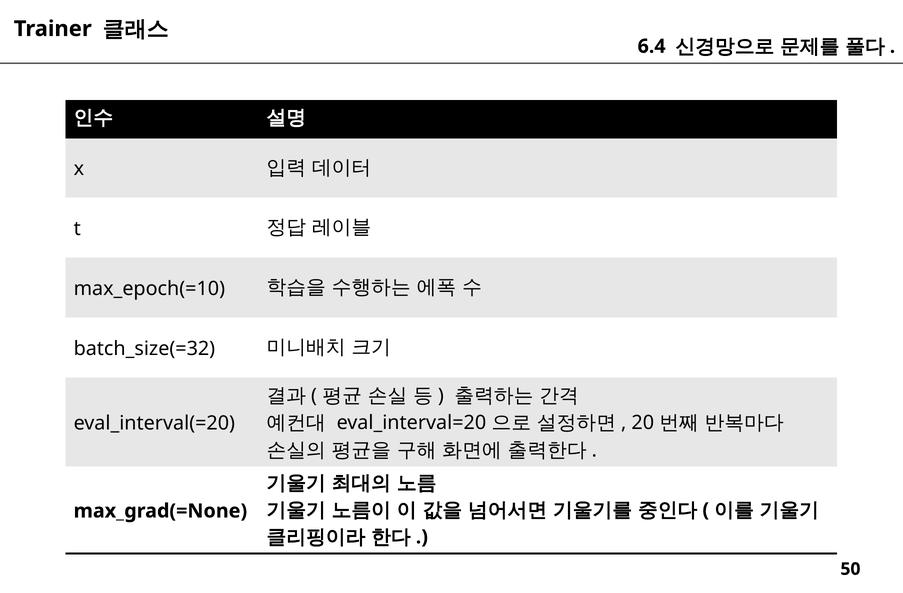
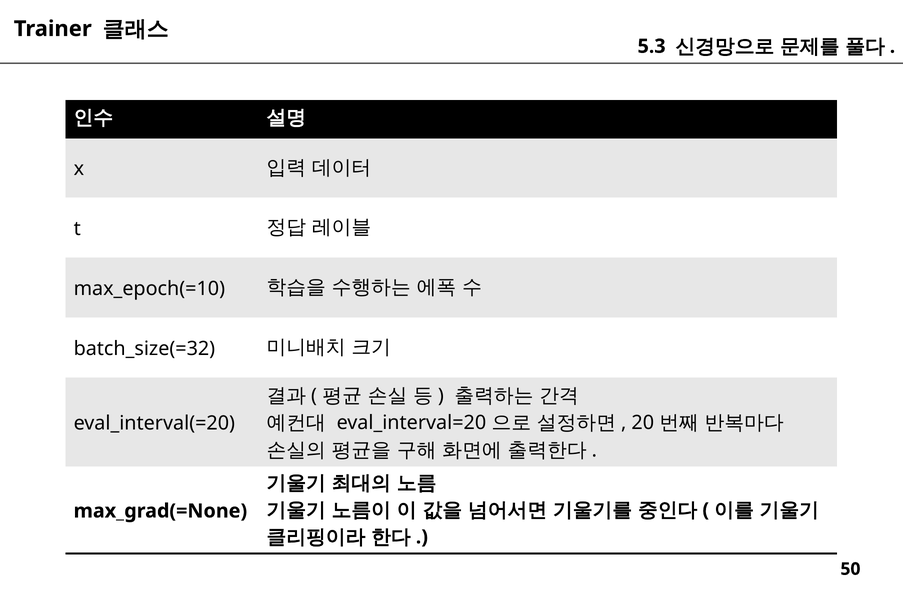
6.4: 6.4 -> 5.3
